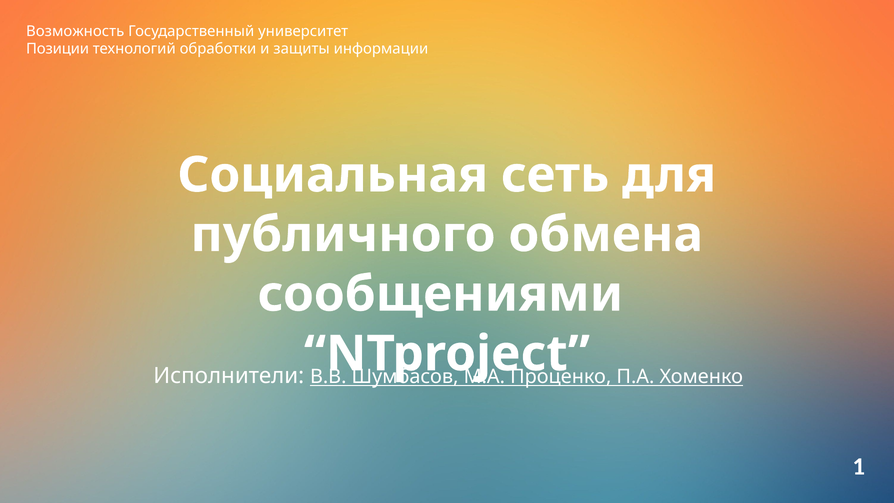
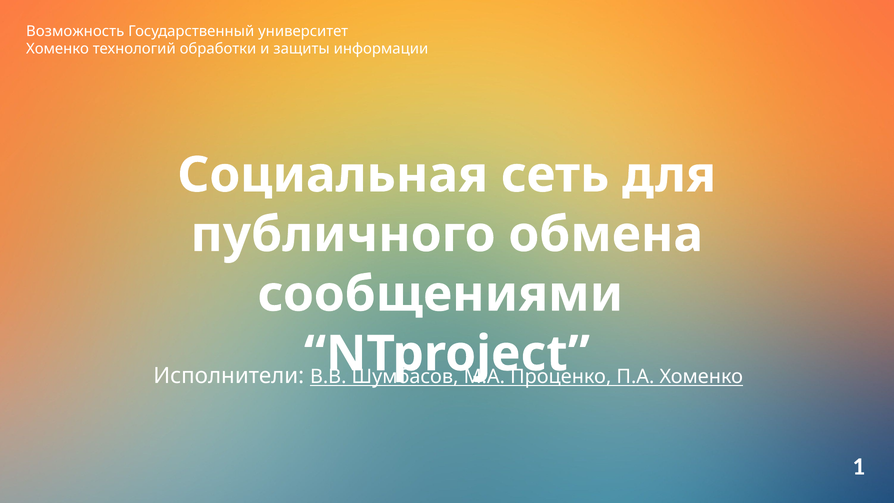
Позиции at (58, 49): Позиции -> Хоменко
